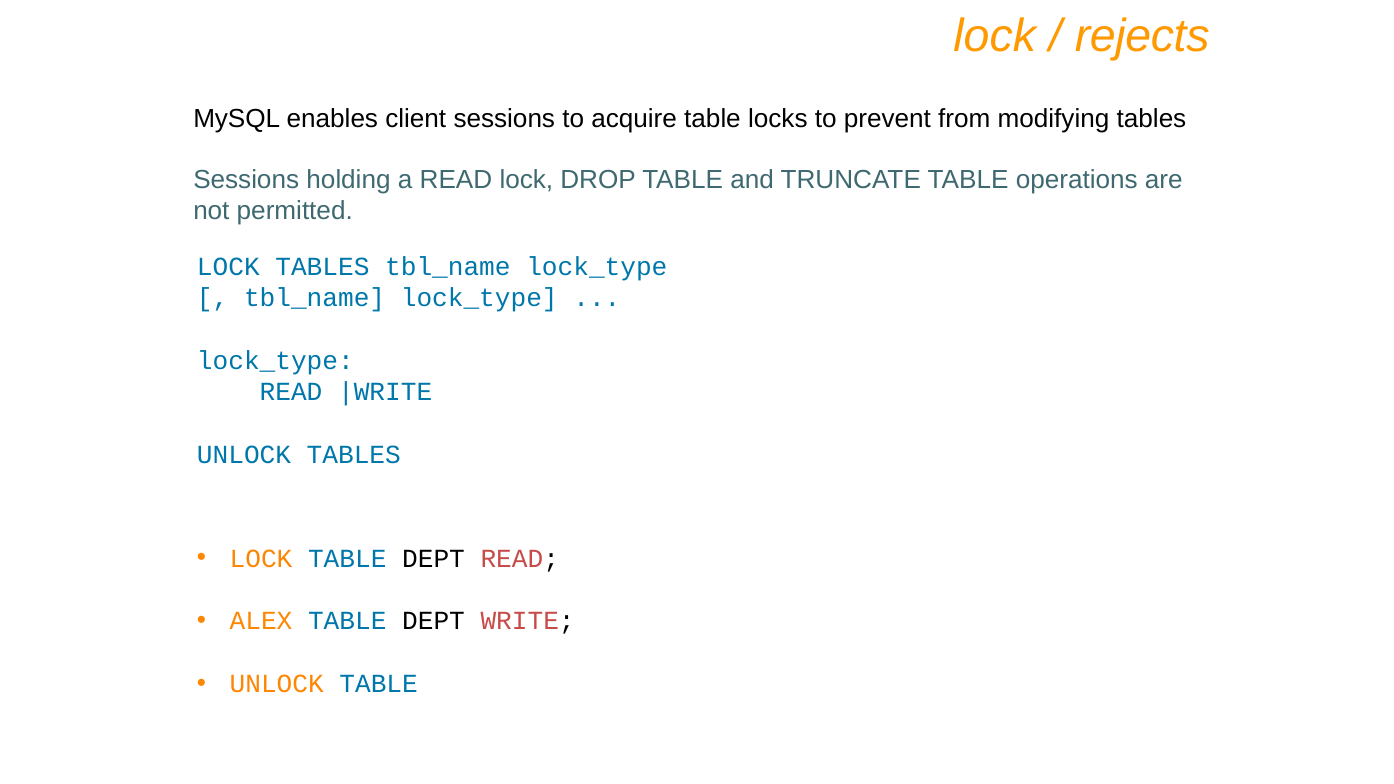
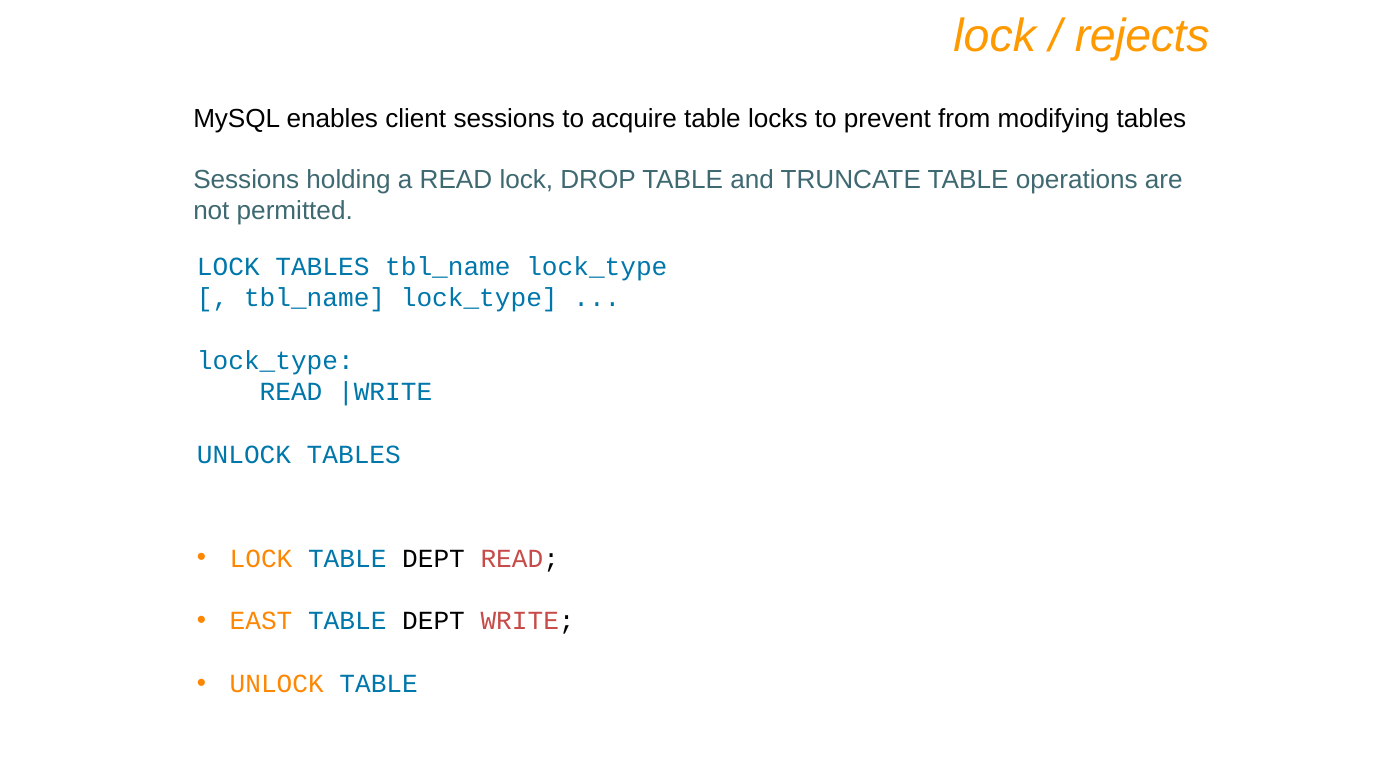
ALEX: ALEX -> EAST
